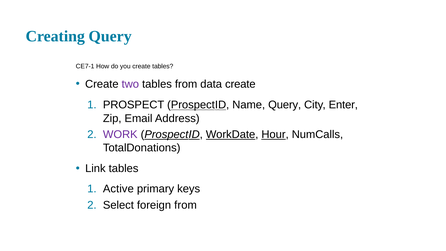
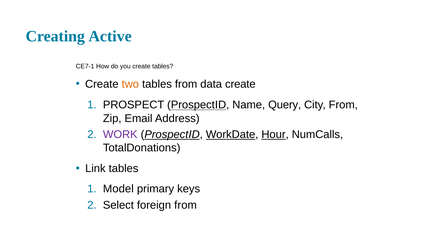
Creating Query: Query -> Active
two colour: purple -> orange
City Enter: Enter -> From
Active: Active -> Model
